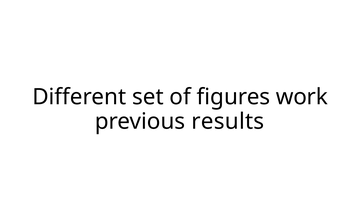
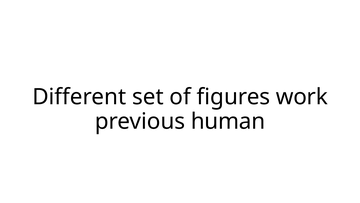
results: results -> human
